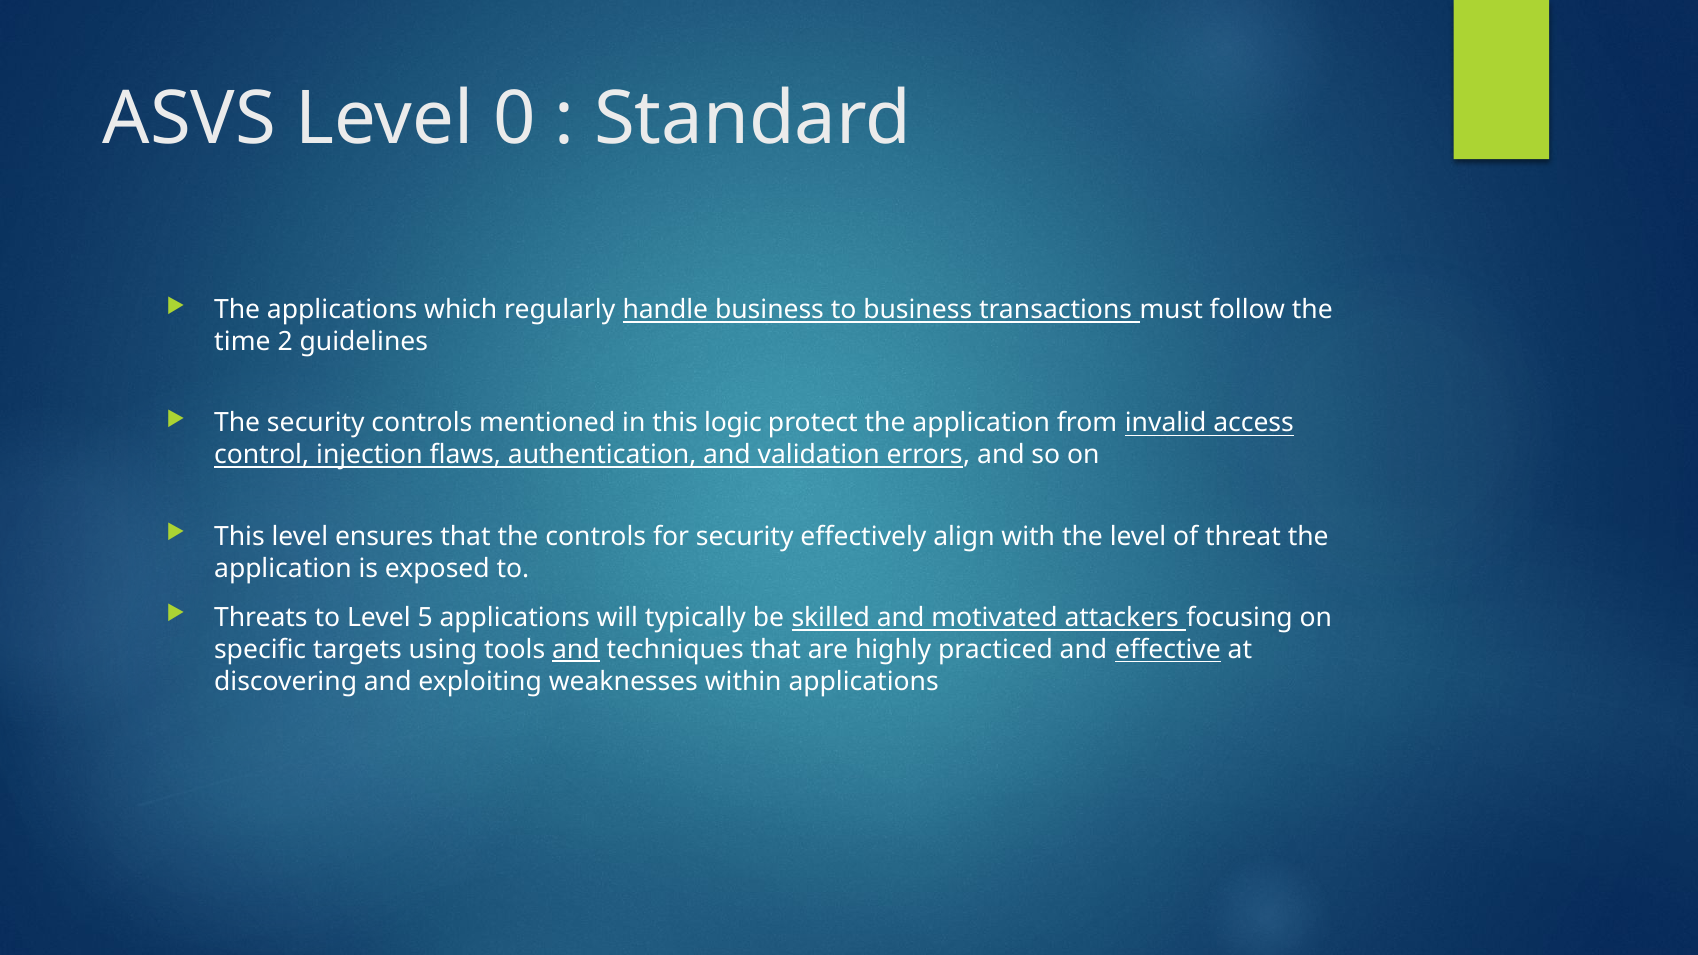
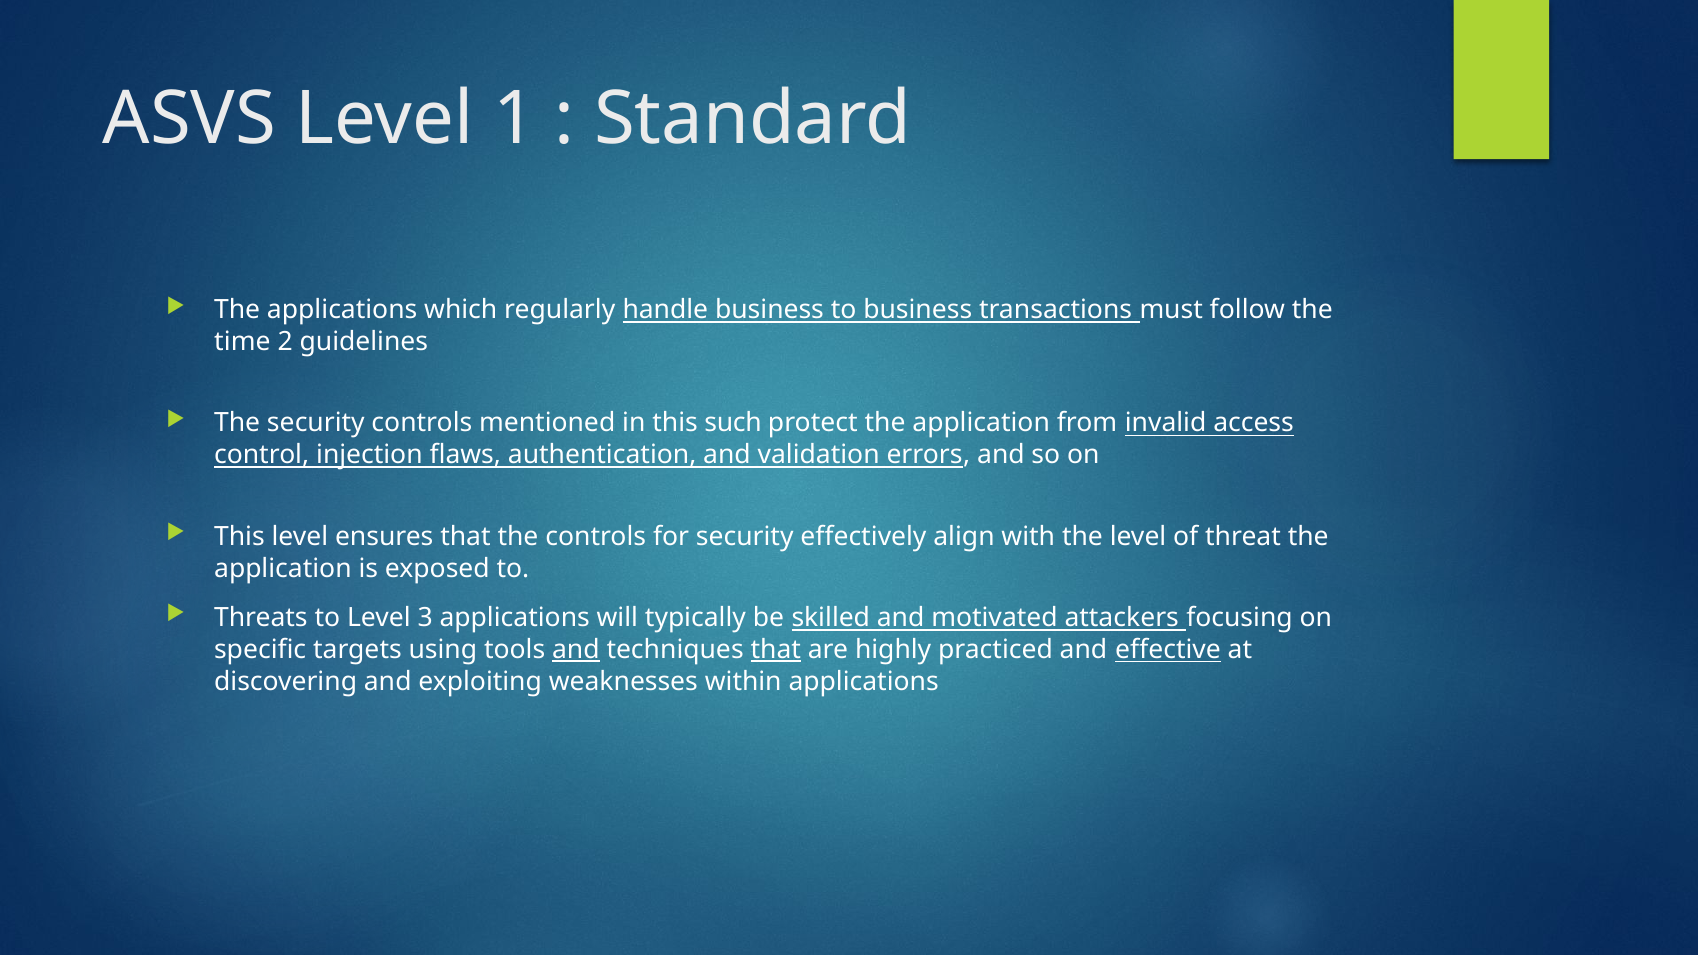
0: 0 -> 1
logic: logic -> such
5: 5 -> 3
that at (776, 650) underline: none -> present
